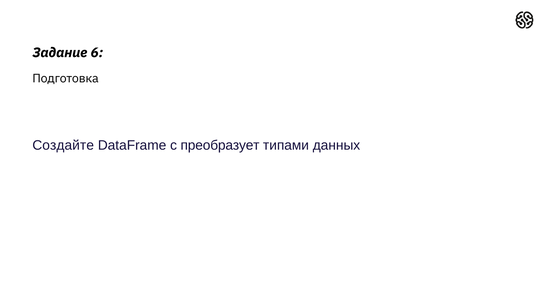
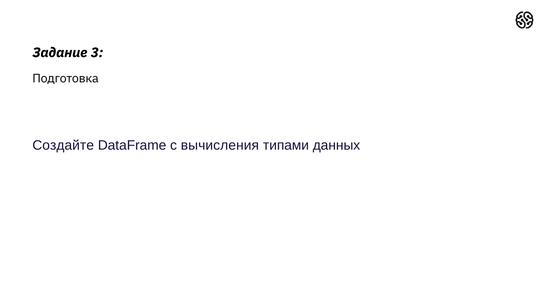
6: 6 -> 3
преобразует: преобразует -> вычисления
